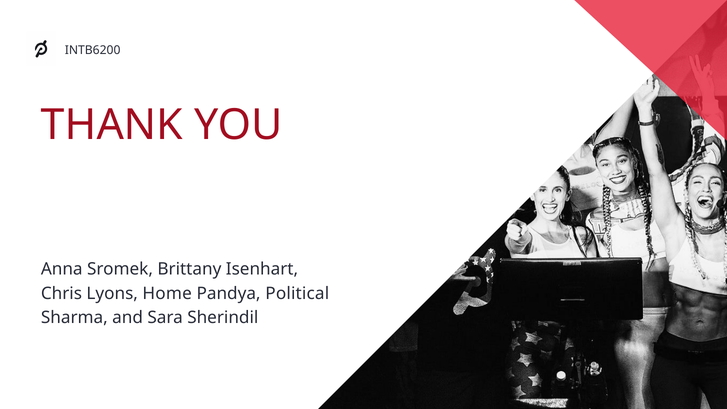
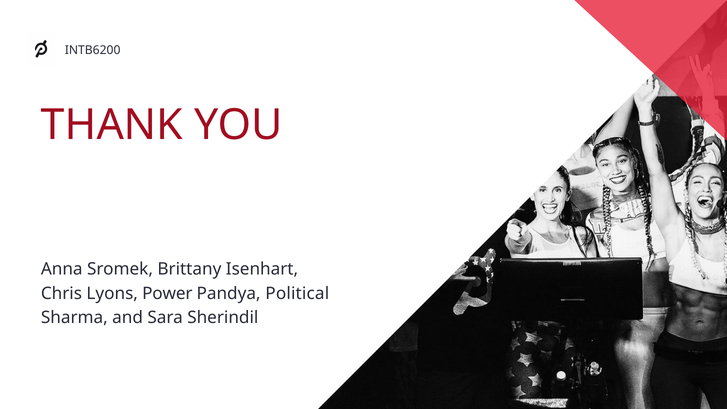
Home: Home -> Power
